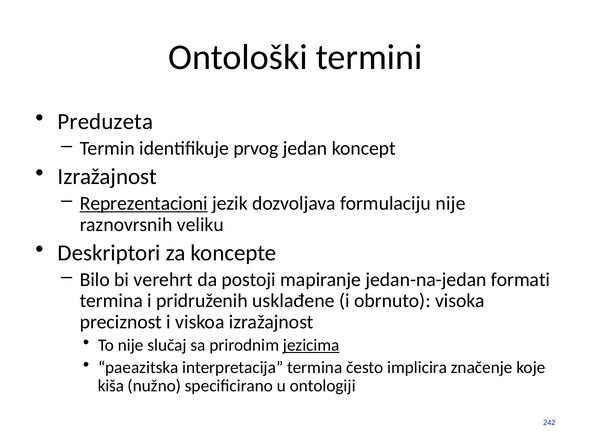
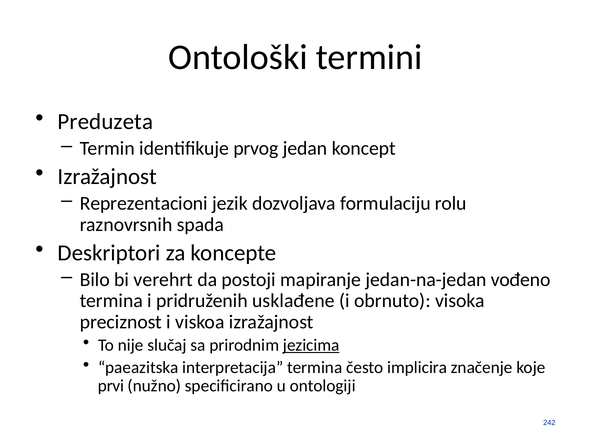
Reprezentacioni underline: present -> none
formulaciju nije: nije -> rolu
veliku: veliku -> spada
formati: formati -> vođeno
kiša: kiša -> prvi
